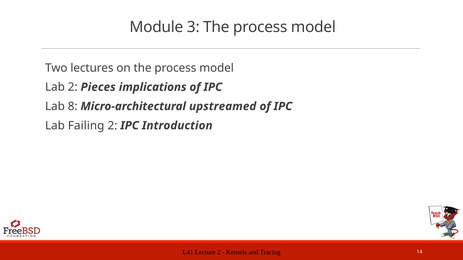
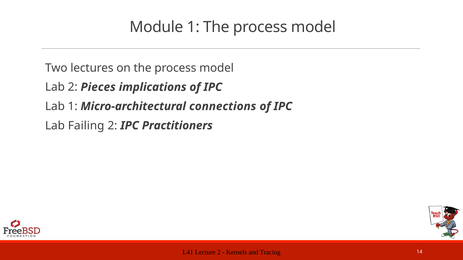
Module 3: 3 -> 1
Lab 8: 8 -> 1
upstreamed: upstreamed -> connections
Introduction: Introduction -> Practitioners
